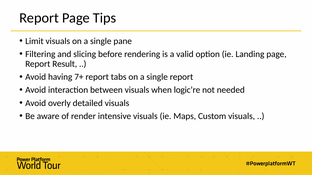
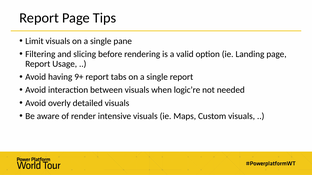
Result: Result -> Usage
7+: 7+ -> 9+
